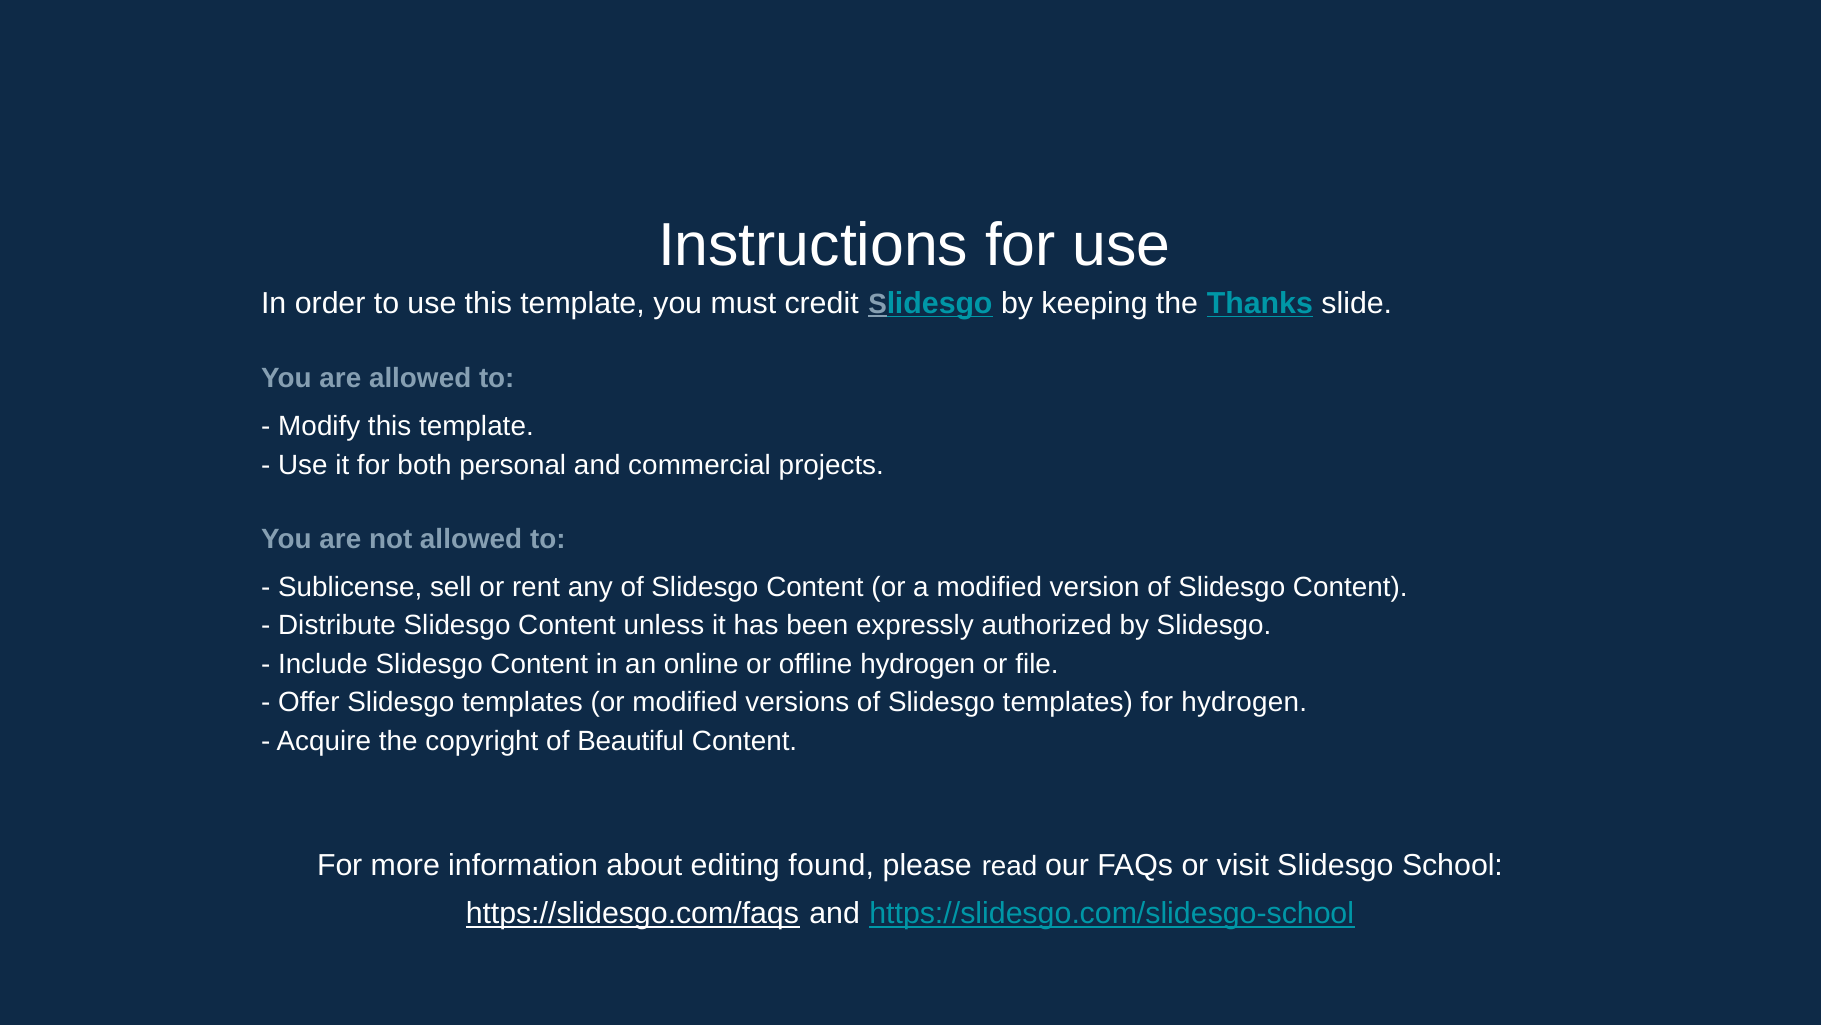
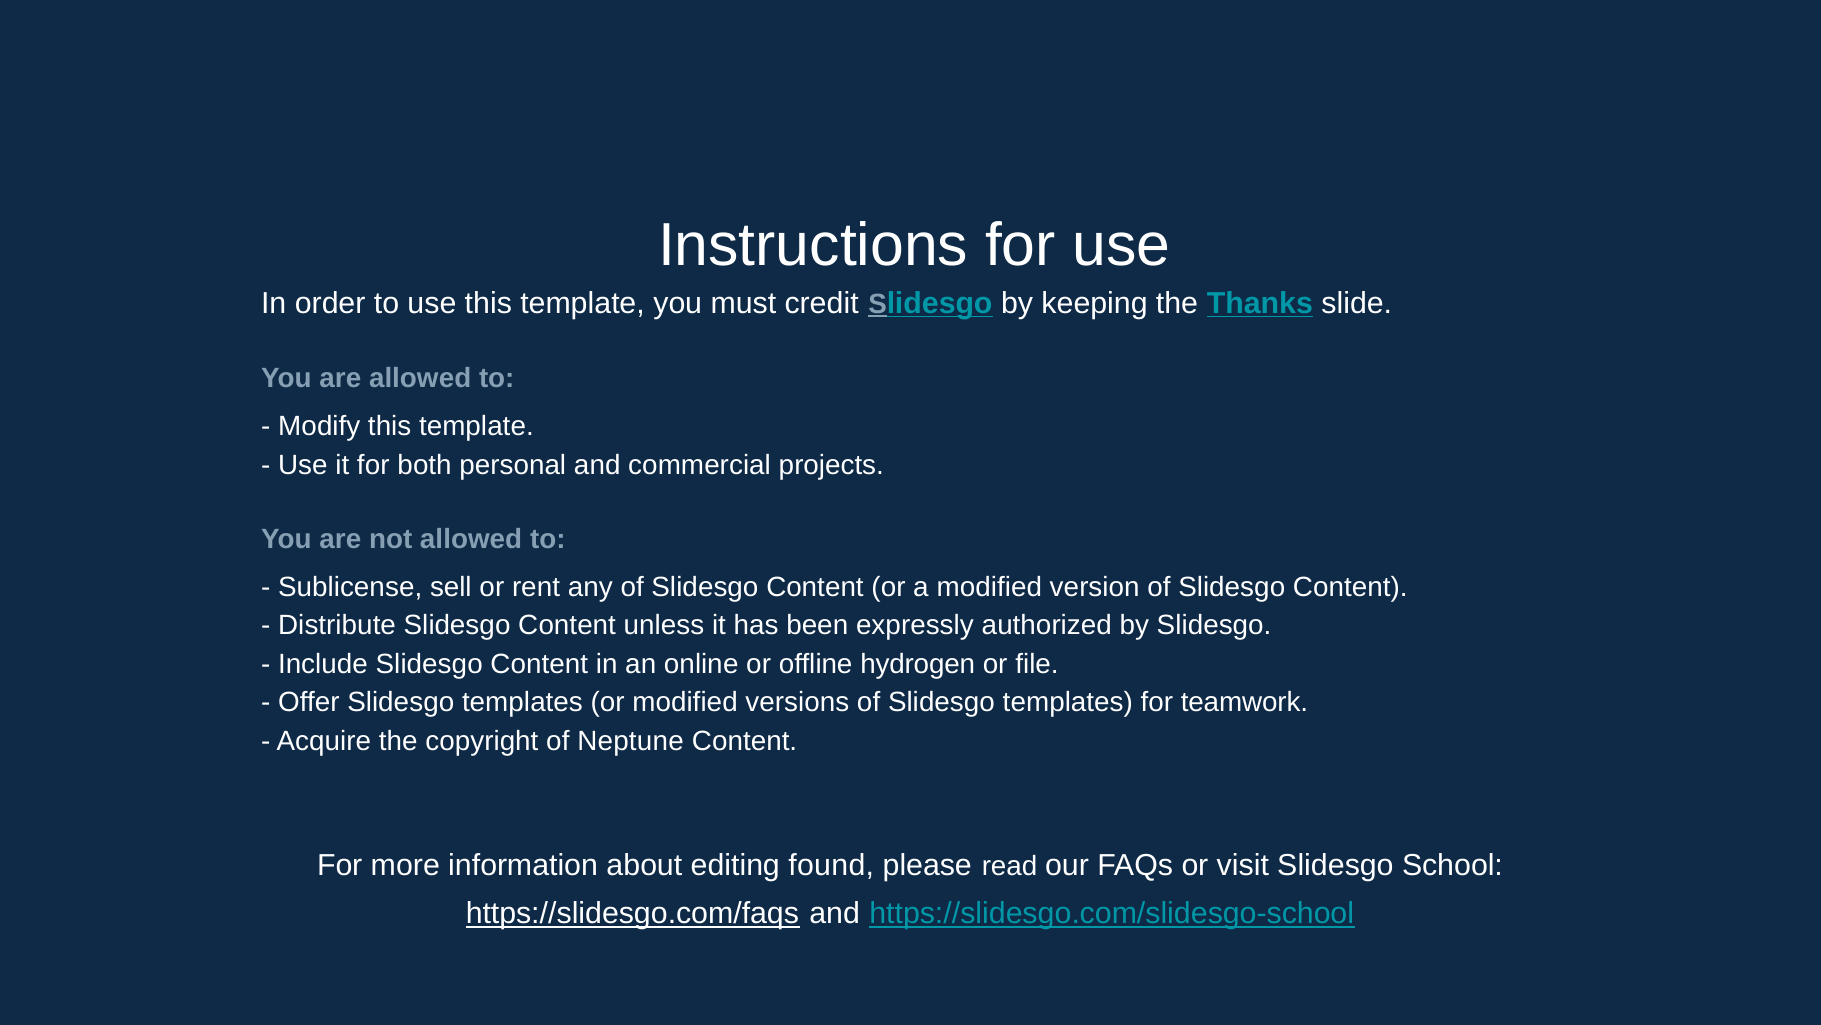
for hydrogen: hydrogen -> teamwork
Beautiful: Beautiful -> Neptune
